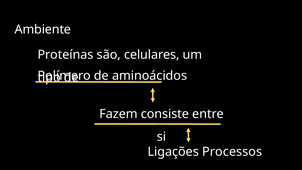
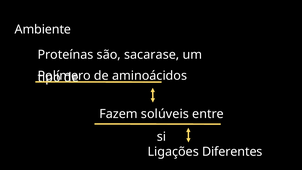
celulares: celulares -> sacarase
consiste: consiste -> solúveis
Processos: Processos -> Diferentes
